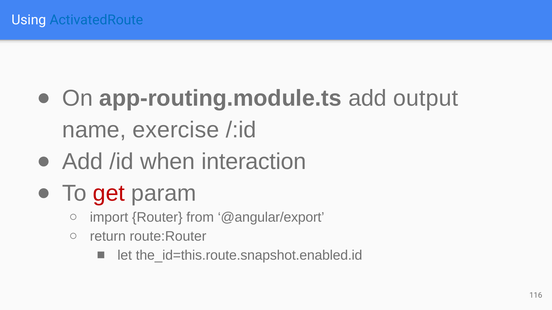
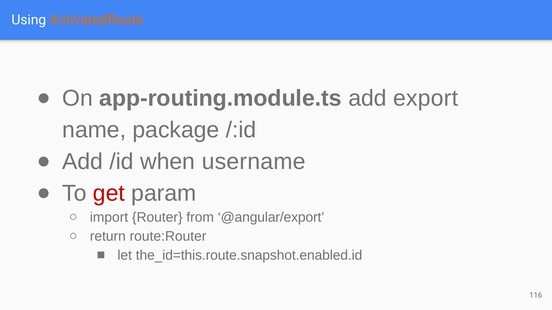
ActivatedRoute colour: blue -> orange
output: output -> export
exercise: exercise -> package
interaction: interaction -> username
